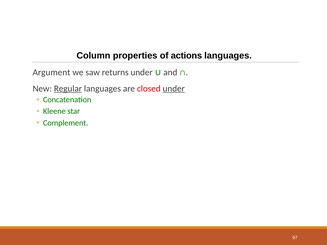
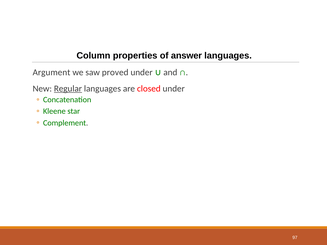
actions: actions -> answer
returns: returns -> proved
under at (174, 89) underline: present -> none
